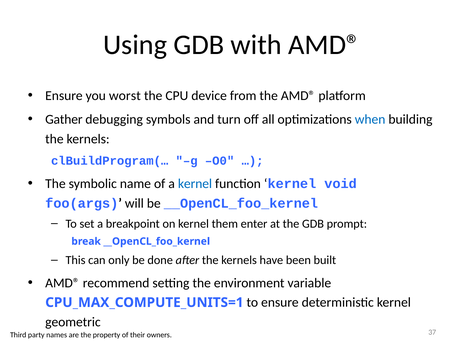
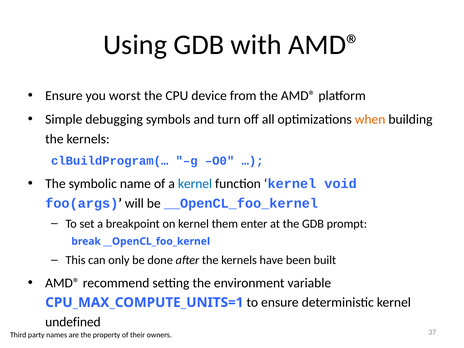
Gather: Gather -> Simple
when colour: blue -> orange
geometric: geometric -> undefined
